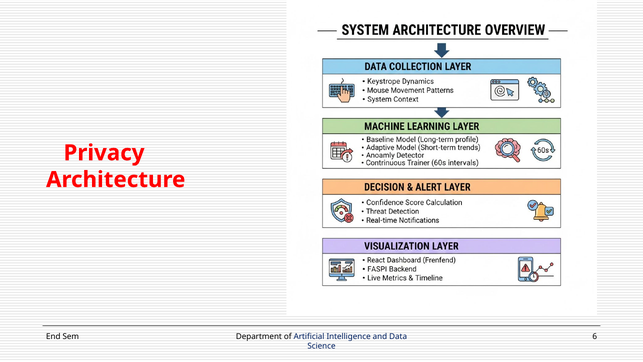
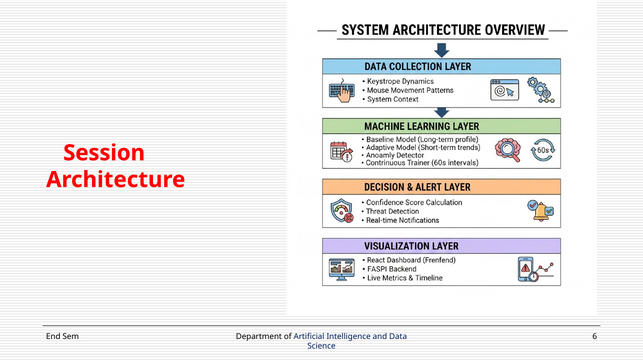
Privacy: Privacy -> Session
